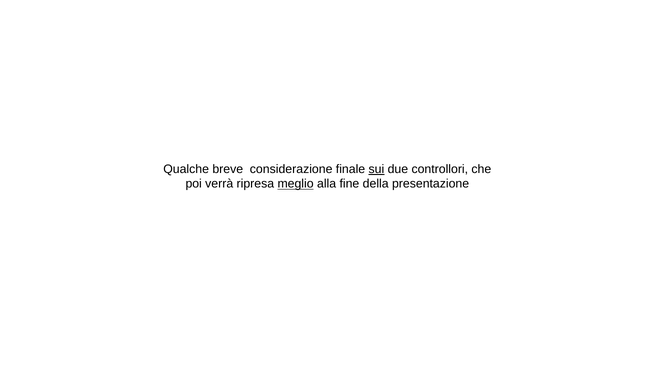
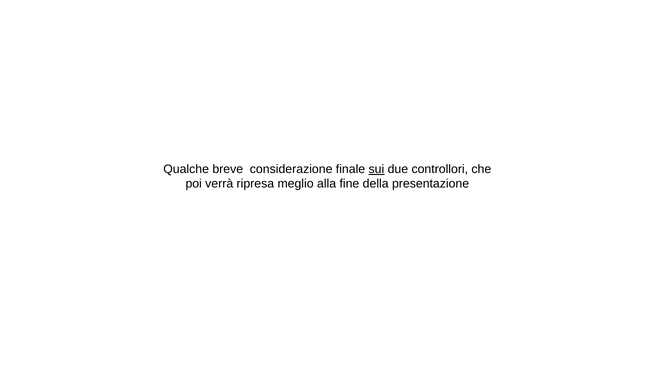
meglio underline: present -> none
